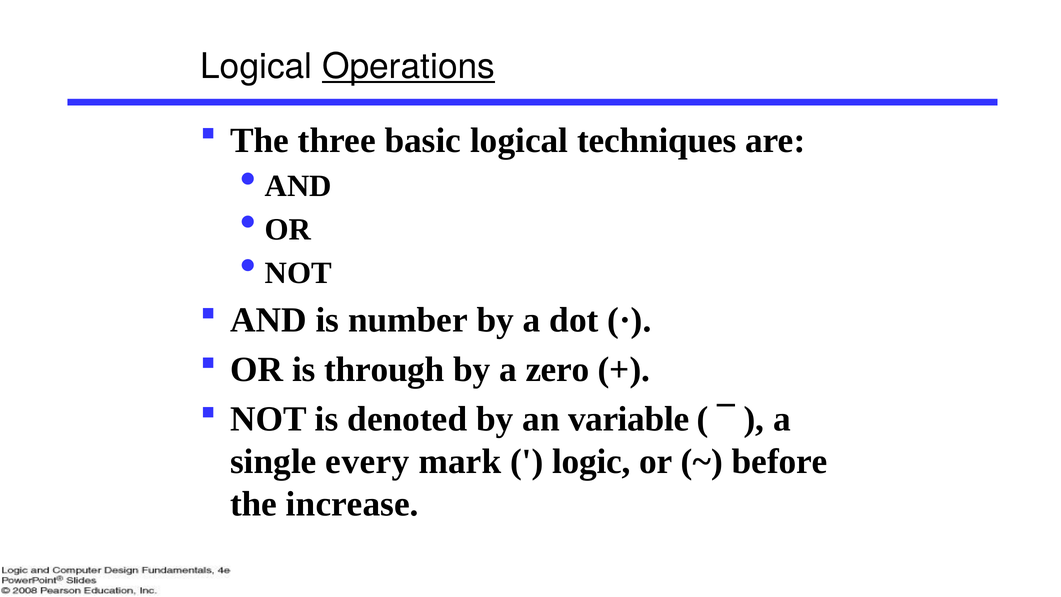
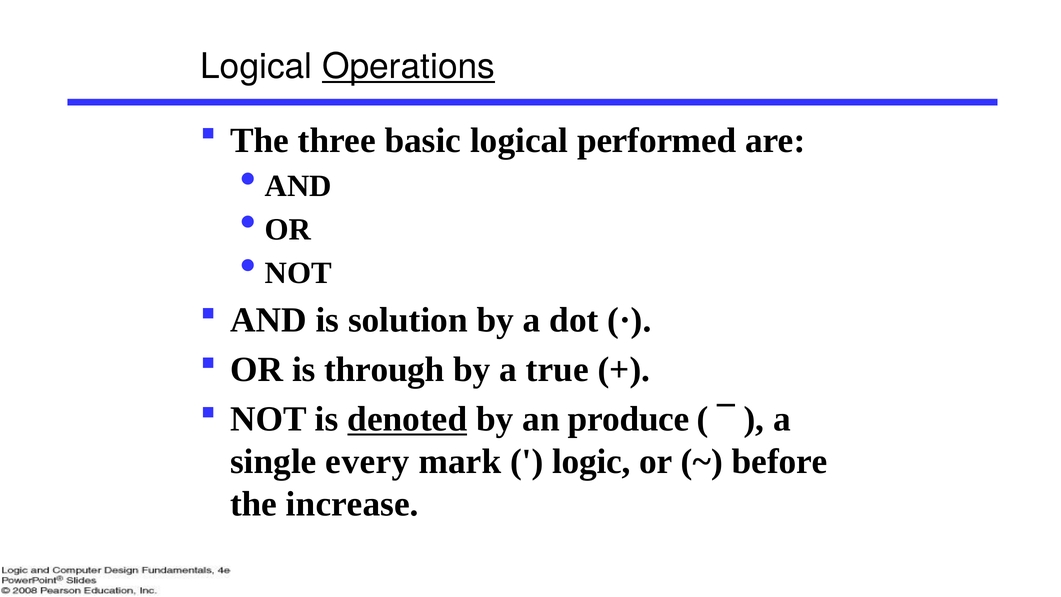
techniques: techniques -> performed
number: number -> solution
zero: zero -> true
denoted underline: none -> present
variable: variable -> produce
